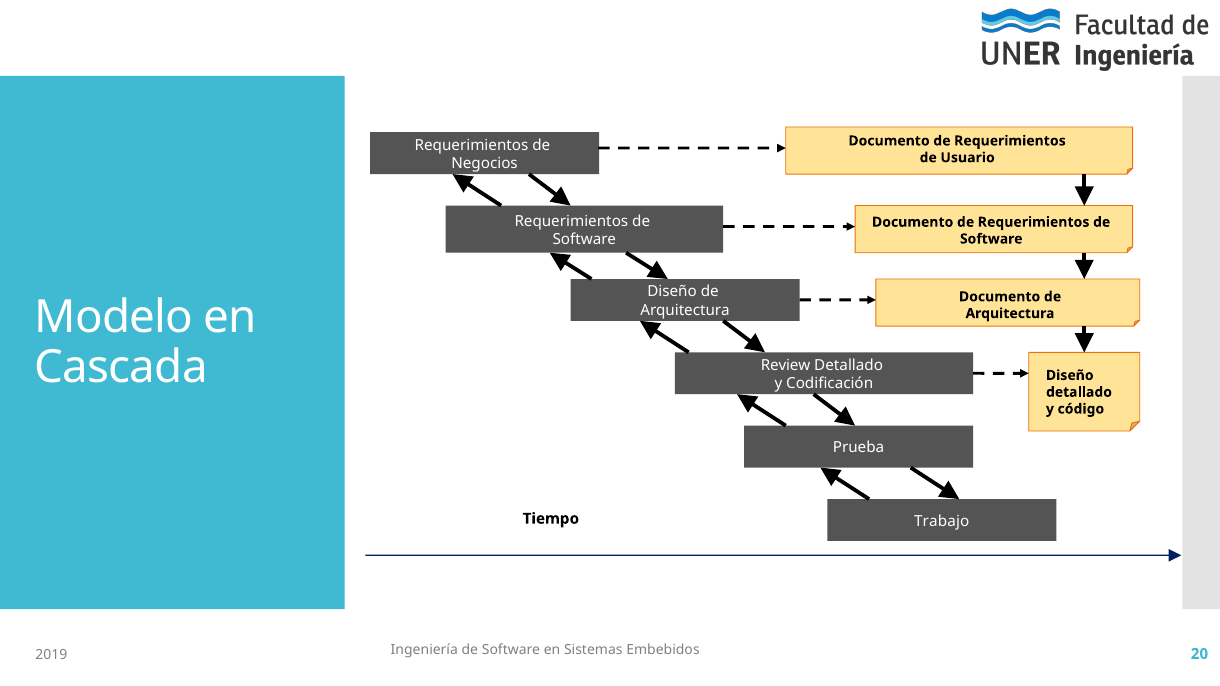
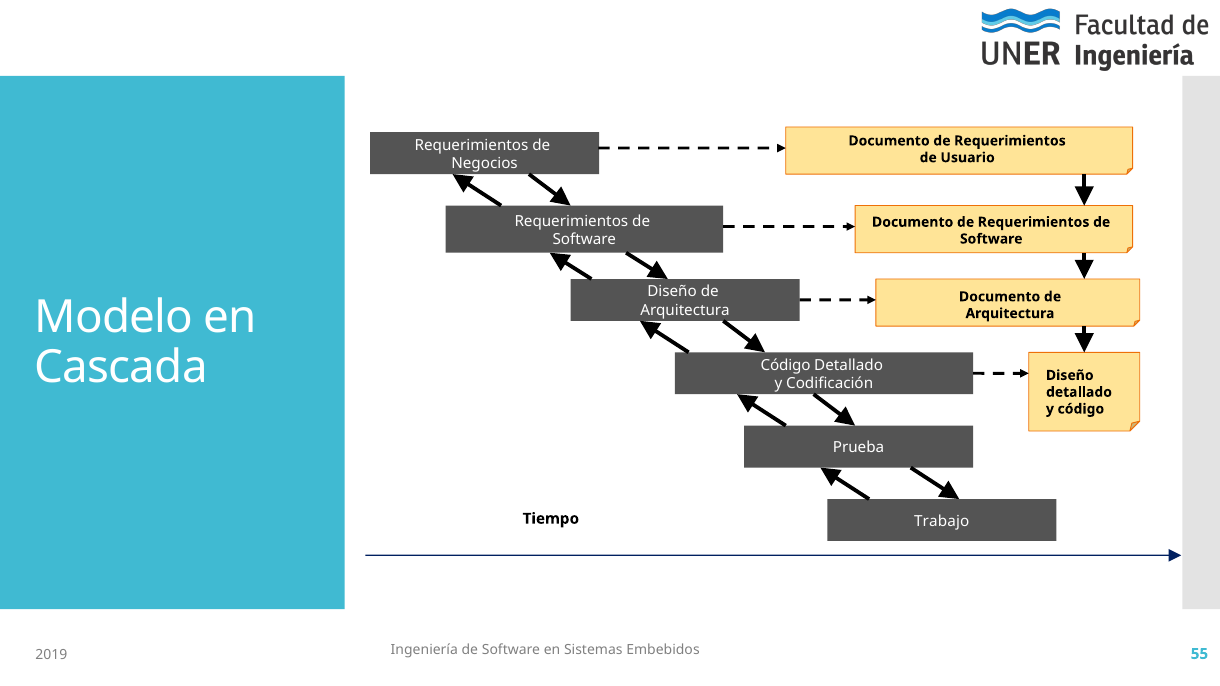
Review at (786, 365): Review -> Código
20: 20 -> 55
